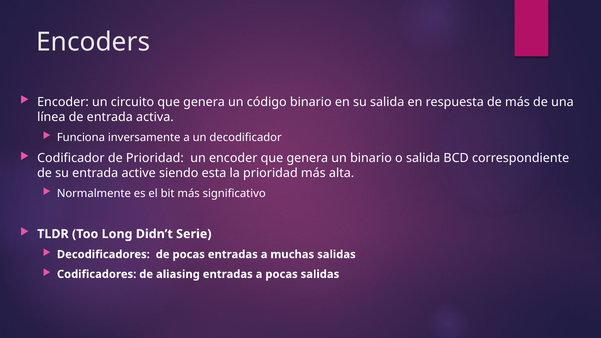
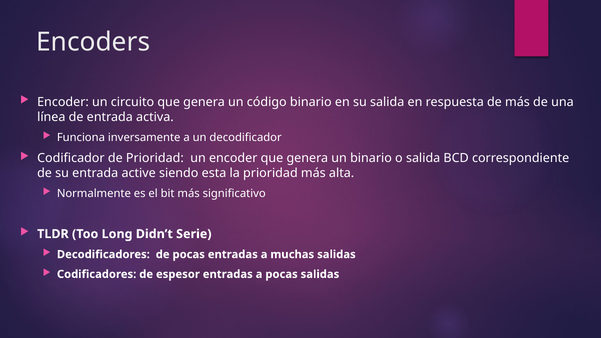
aliasing: aliasing -> espesor
